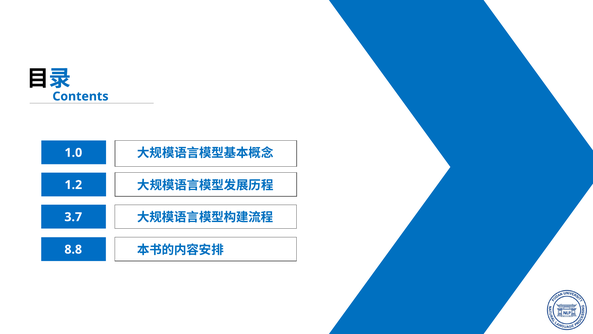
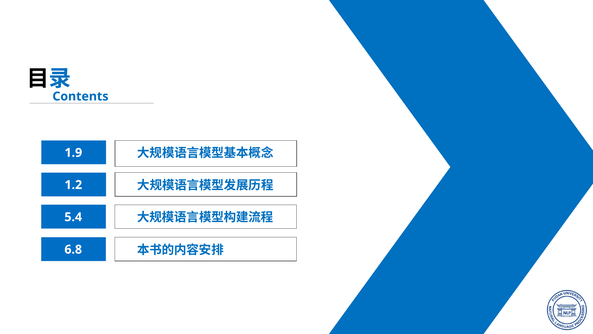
1.0: 1.0 -> 1.9
3.7: 3.7 -> 5.4
8.8: 8.8 -> 6.8
